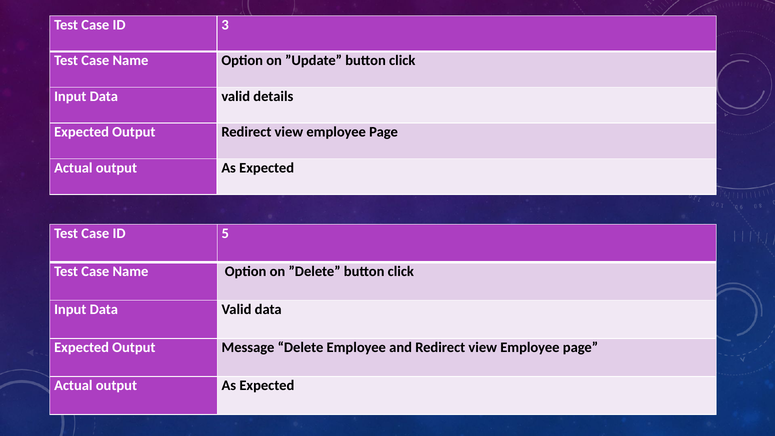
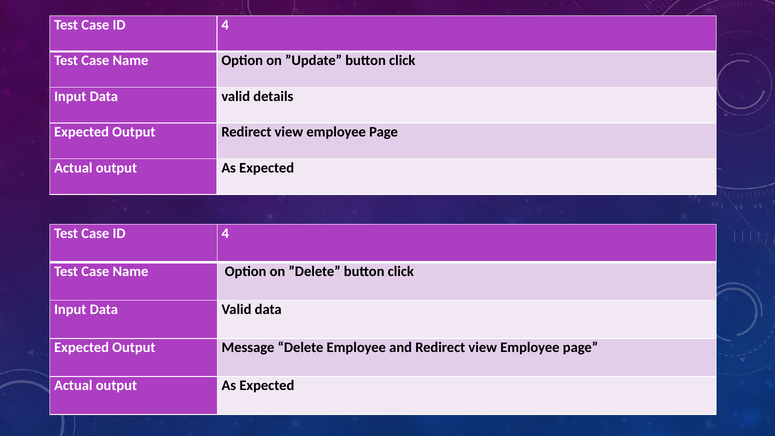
3 at (225, 25): 3 -> 4
5 at (225, 233): 5 -> 4
